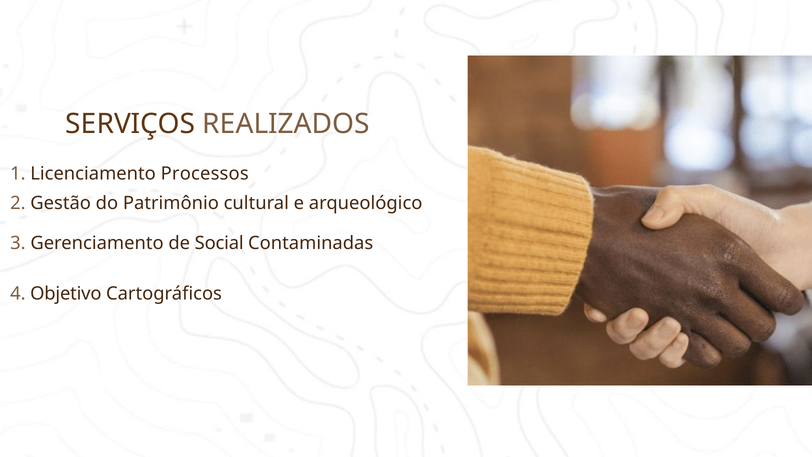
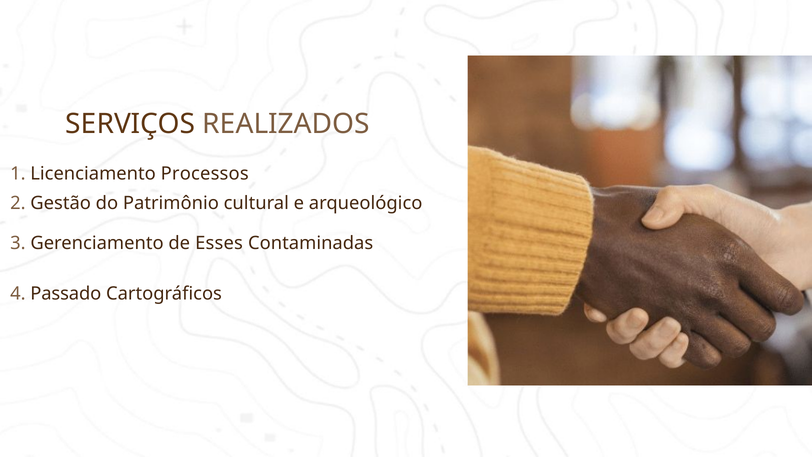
Social: Social -> Esses
Objetivo: Objetivo -> Passado
